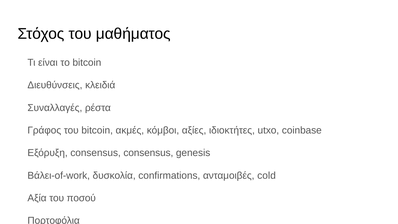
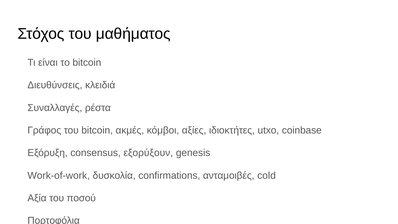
consensus consensus: consensus -> εξορύξουν
Βάλει-of-work: Βάλει-of-work -> Work-of-work
